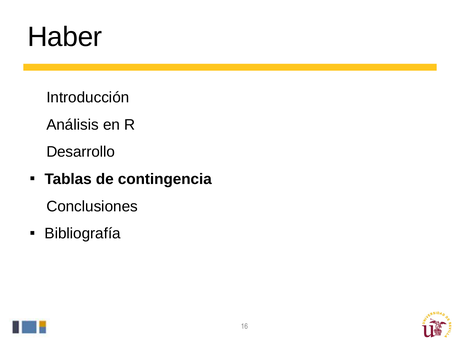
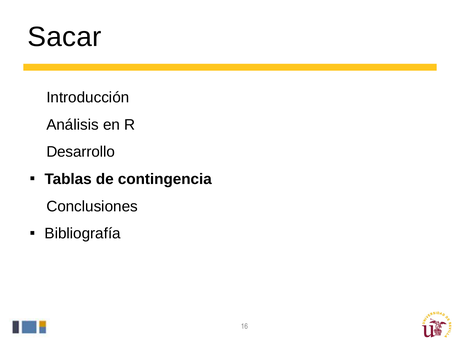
Haber: Haber -> Sacar
